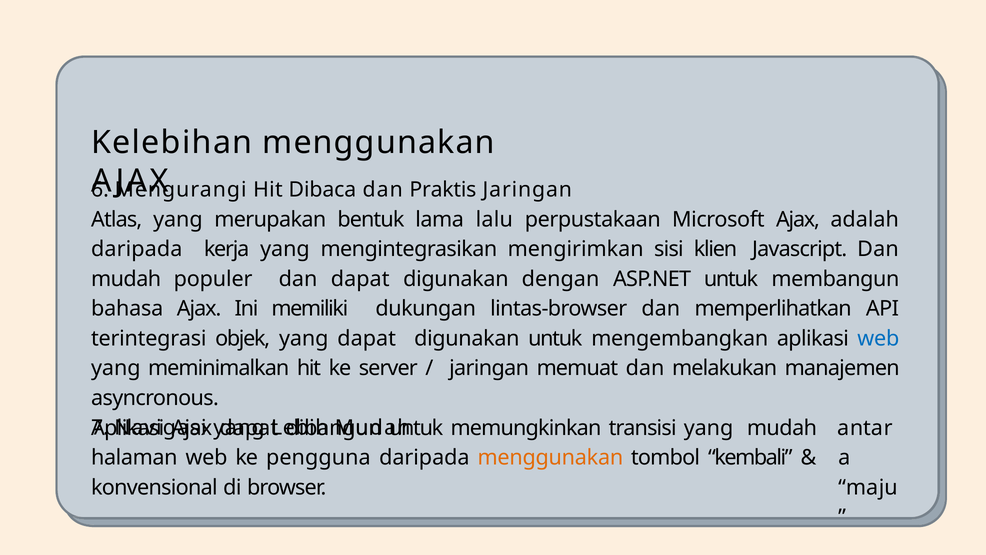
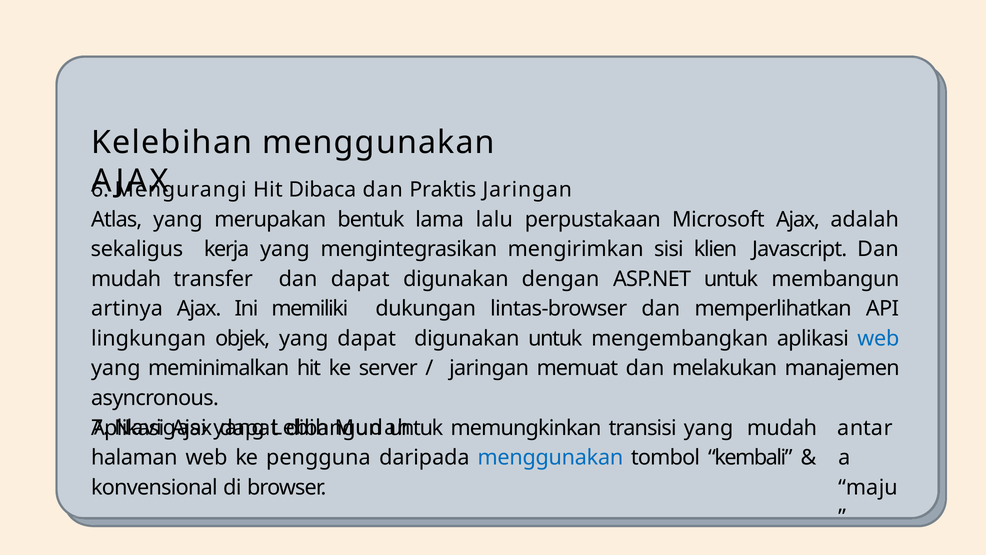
daripada at (137, 249): daripada -> sekaligus
populer: populer -> transfer
bahasa: bahasa -> artinya
terintegrasi: terintegrasi -> lingkungan
menggunakan at (550, 458) colour: orange -> blue
